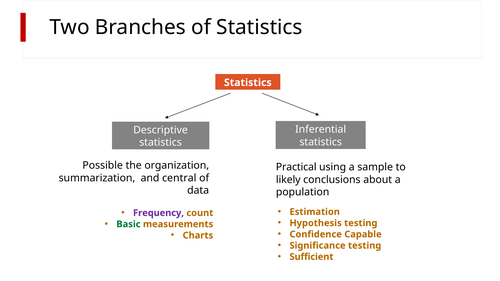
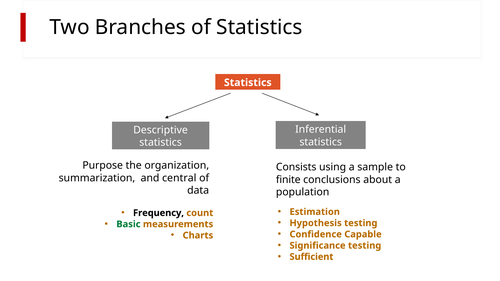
Possible: Possible -> Purpose
Practical: Practical -> Consists
likely: likely -> finite
Frequency colour: purple -> black
